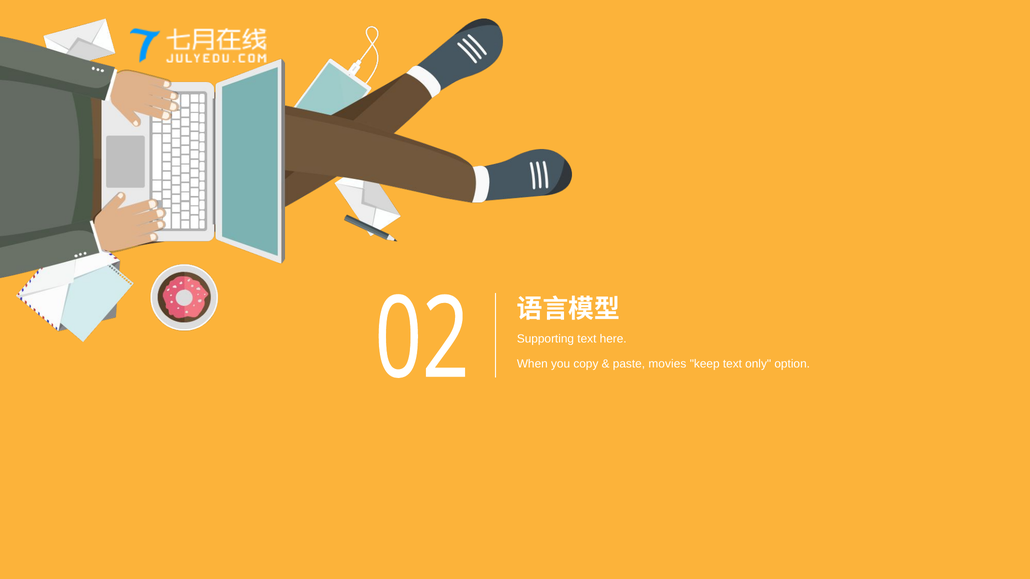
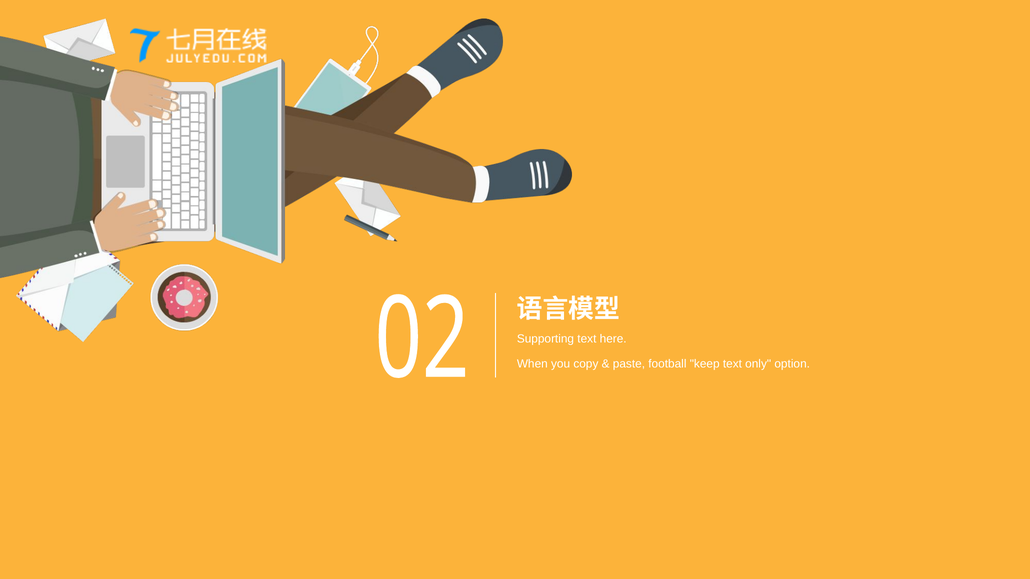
movies: movies -> football
